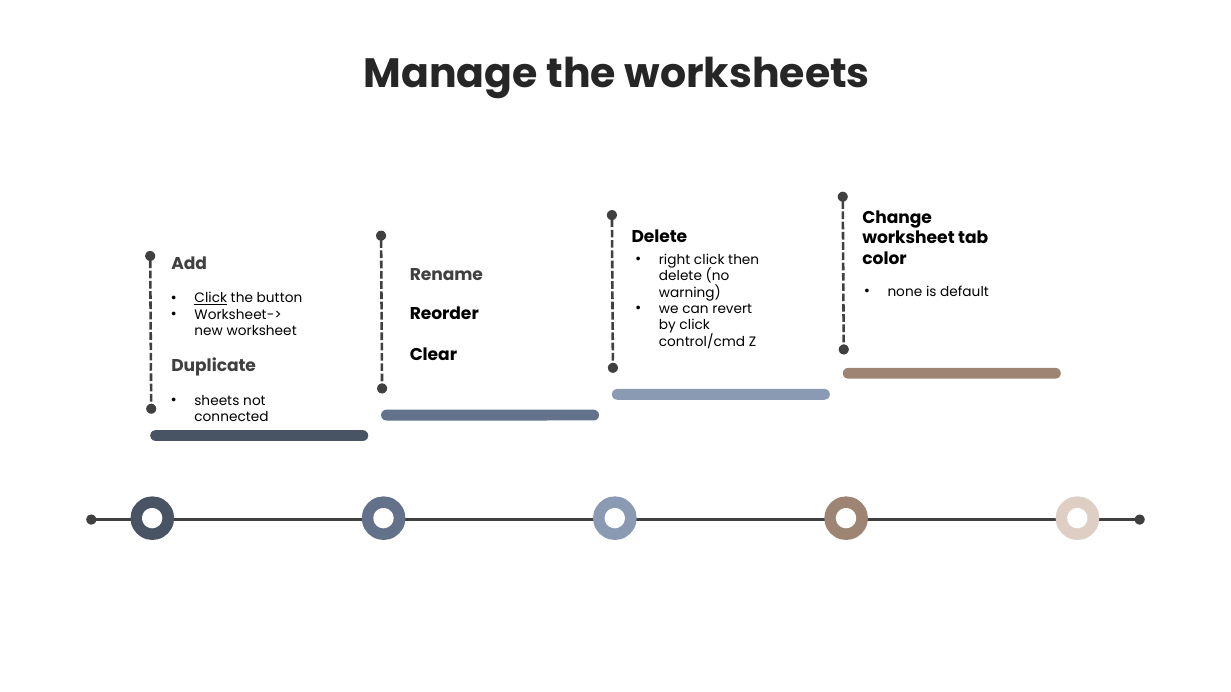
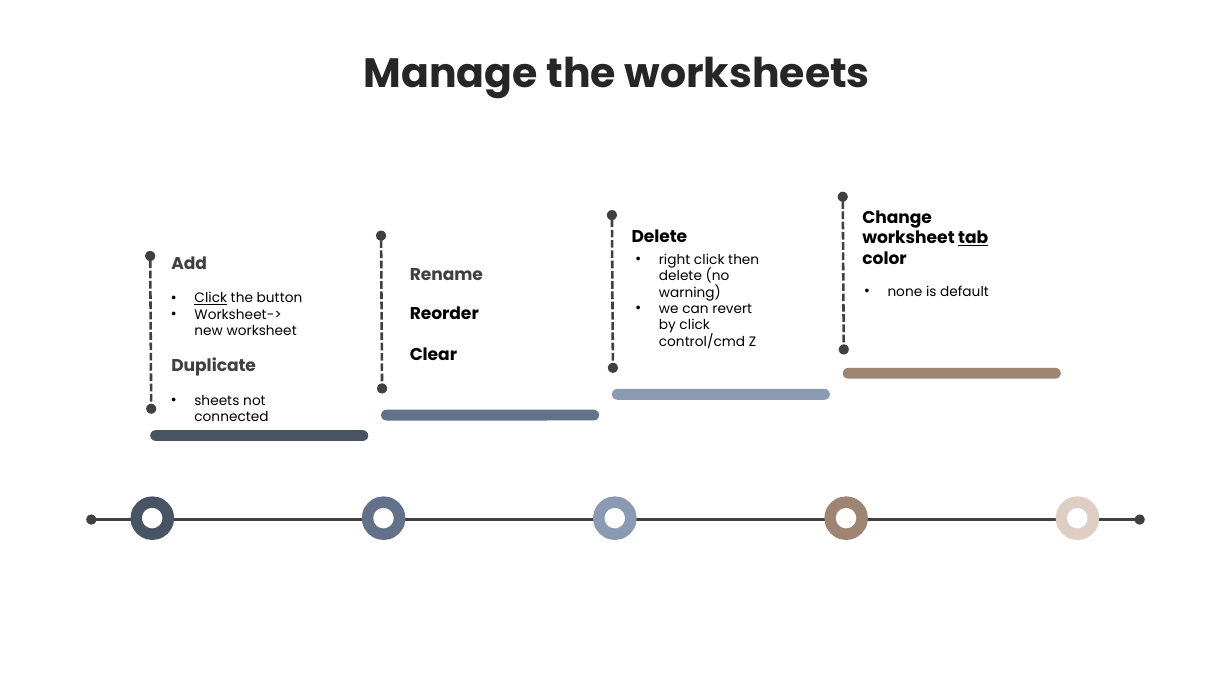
tab underline: none -> present
